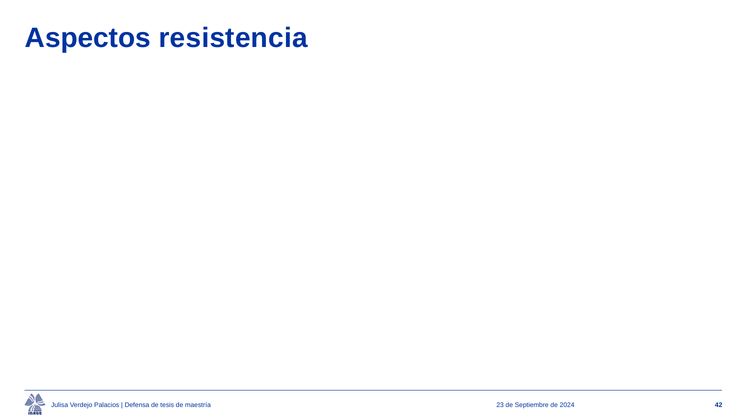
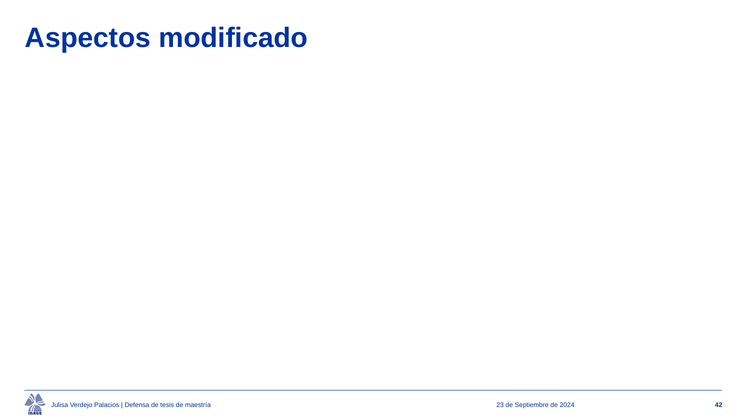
resistencia: resistencia -> modificado
